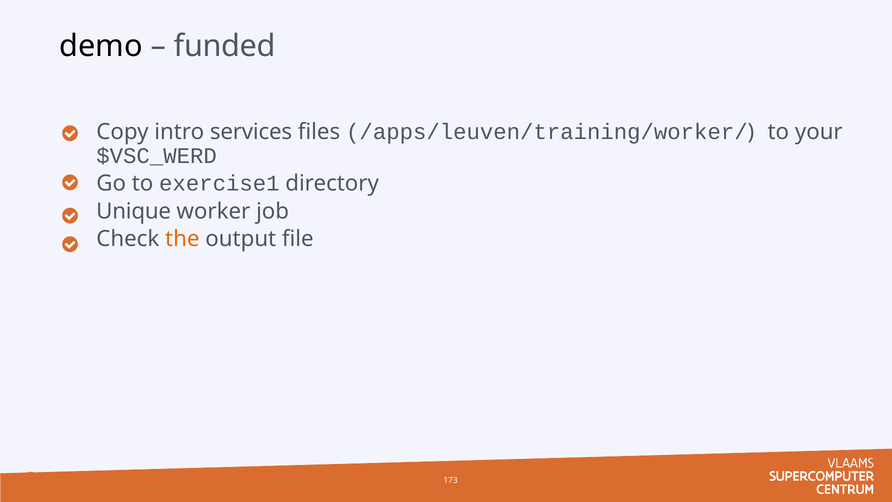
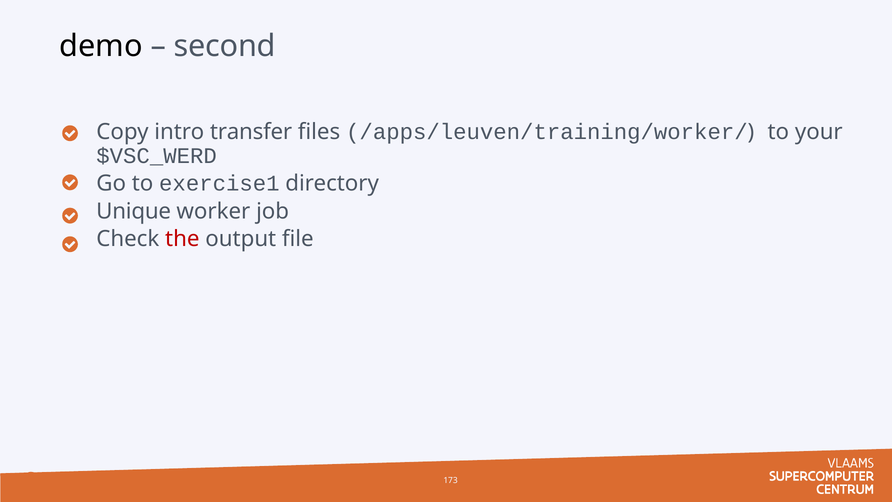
funded: funded -> second
services: services -> transfer
the colour: orange -> red
